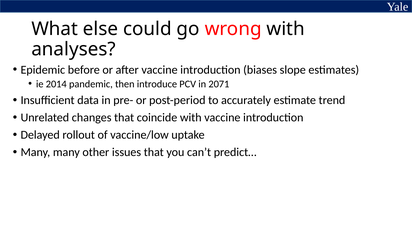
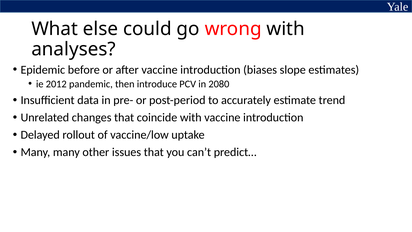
2014: 2014 -> 2012
2071: 2071 -> 2080
